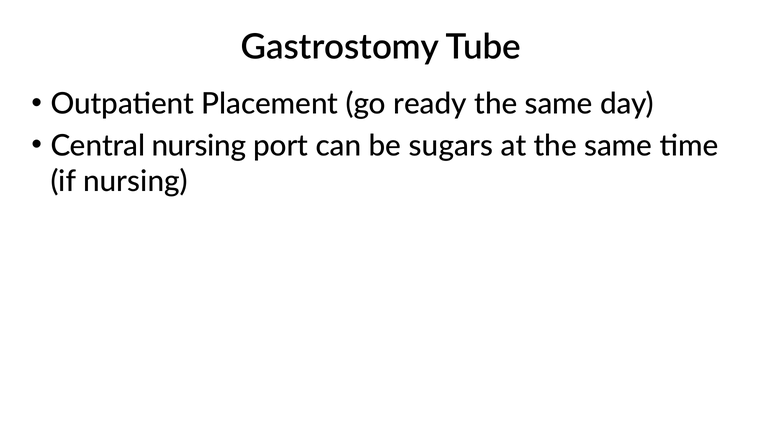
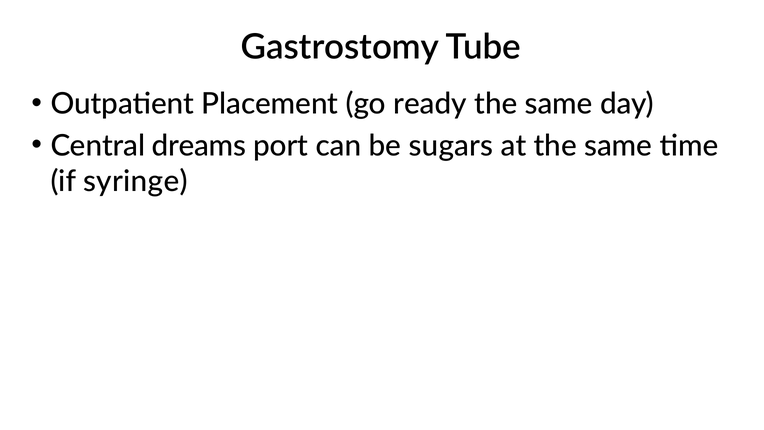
Central nursing: nursing -> dreams
if nursing: nursing -> syringe
